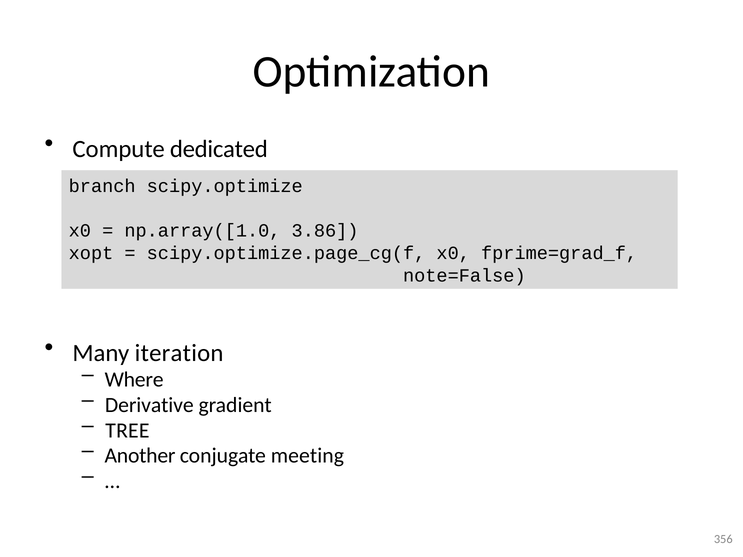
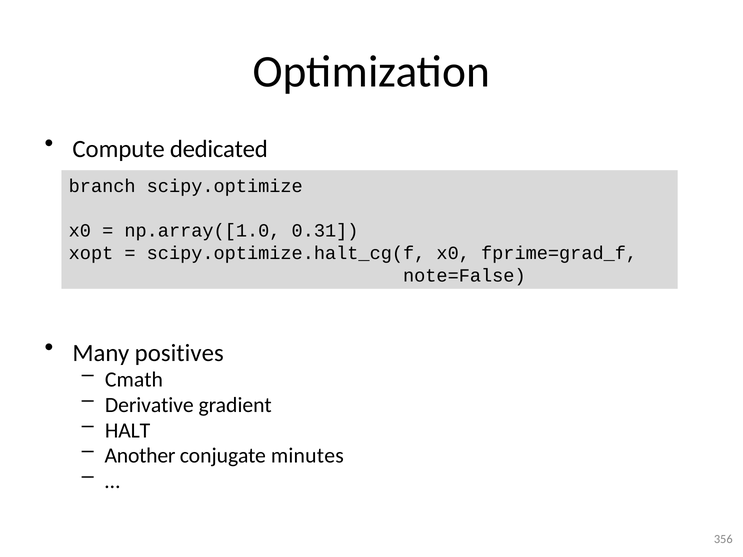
3.86: 3.86 -> 0.31
scipy.optimize.page_cg(f: scipy.optimize.page_cg(f -> scipy.optimize.halt_cg(f
iteration: iteration -> positives
Where: Where -> Cmath
TREE: TREE -> HALT
meeting: meeting -> minutes
